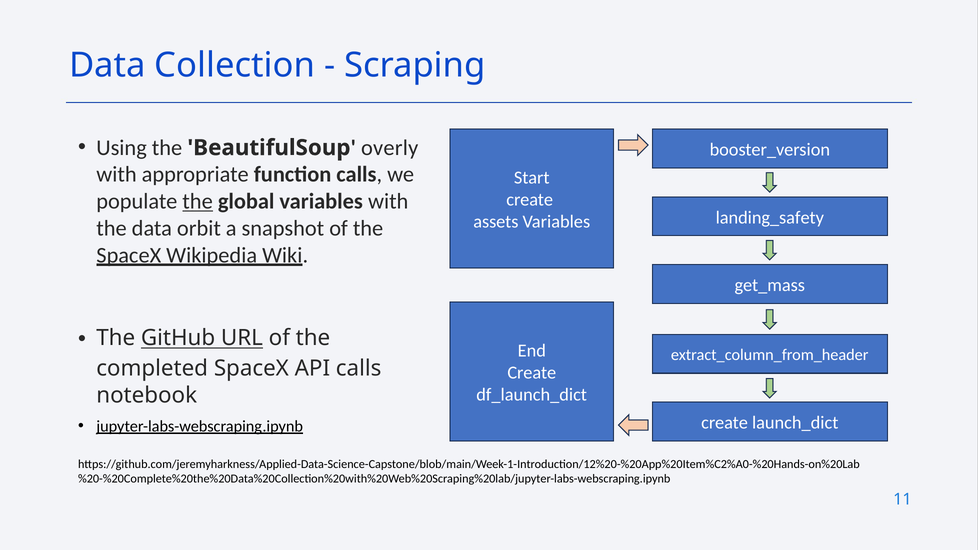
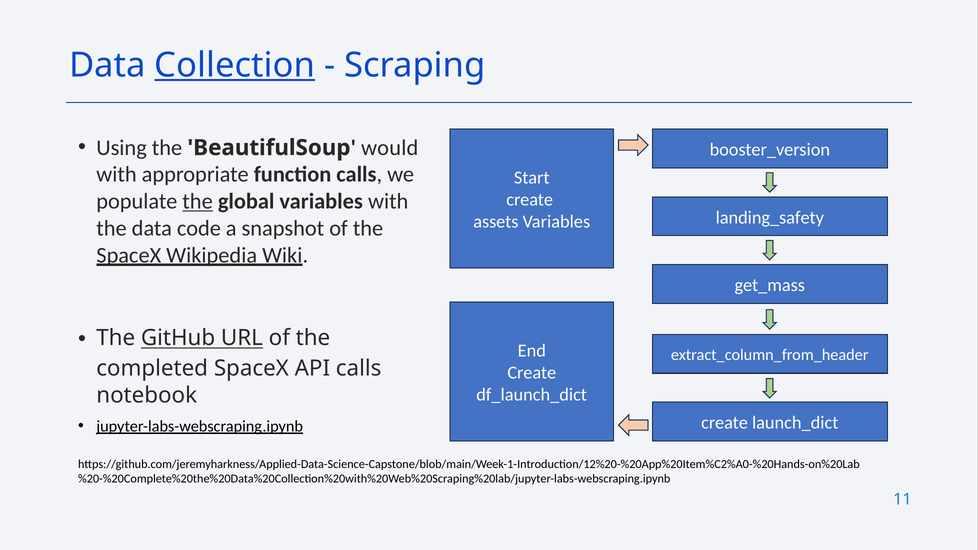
Collection underline: none -> present
overly: overly -> would
orbit: orbit -> code
